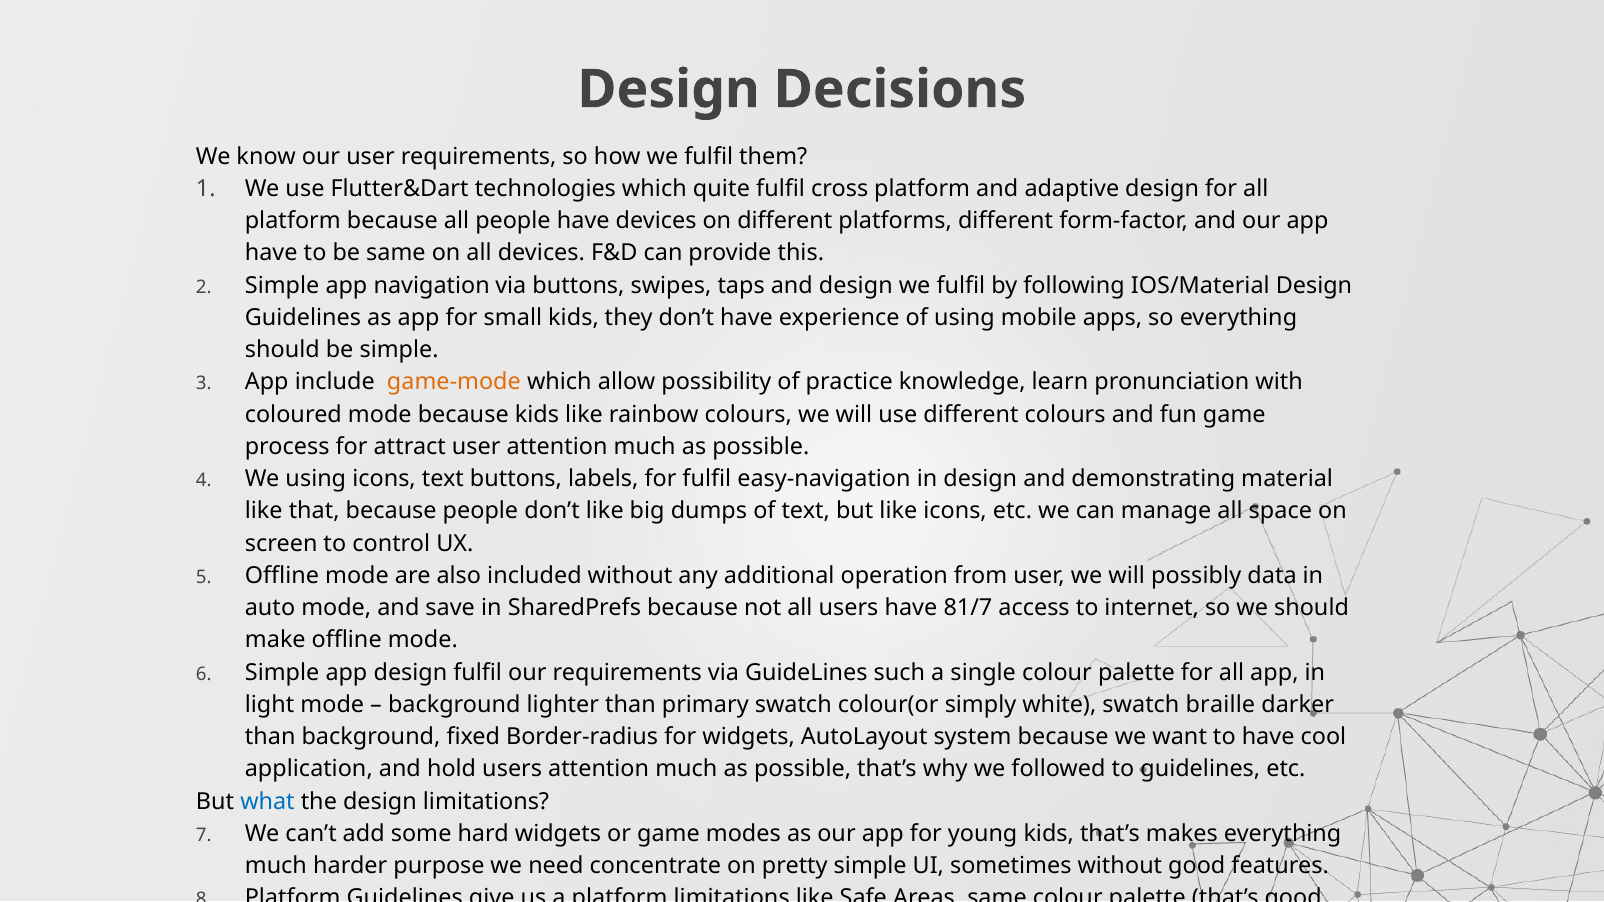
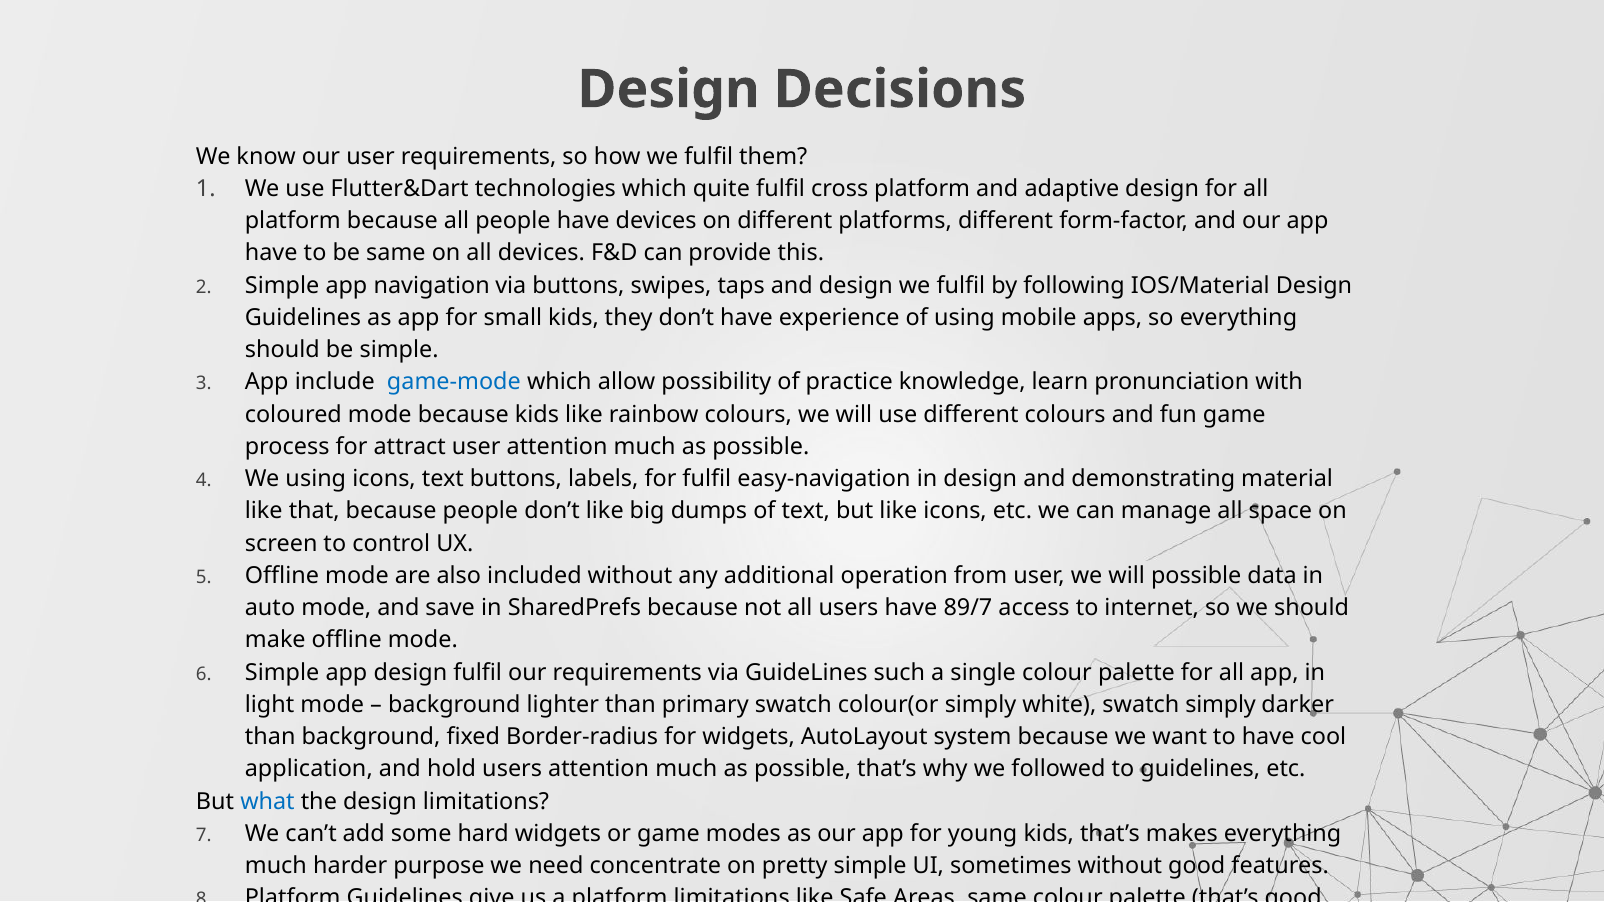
game-mode colour: orange -> blue
will possibly: possibly -> possible
81/7: 81/7 -> 89/7
swatch braille: braille -> simply
